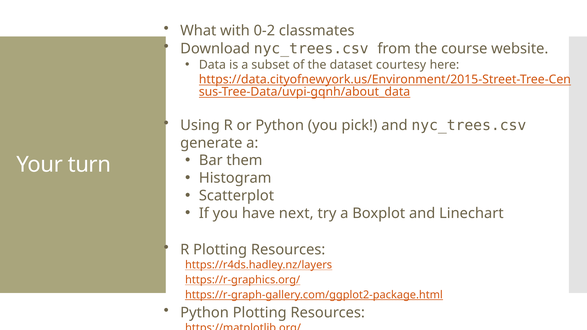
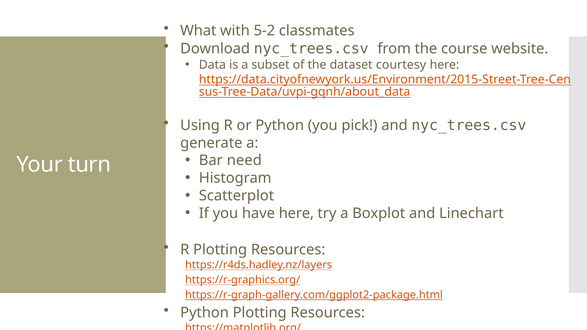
0-2: 0-2 -> 5-2
them: them -> need
have next: next -> here
